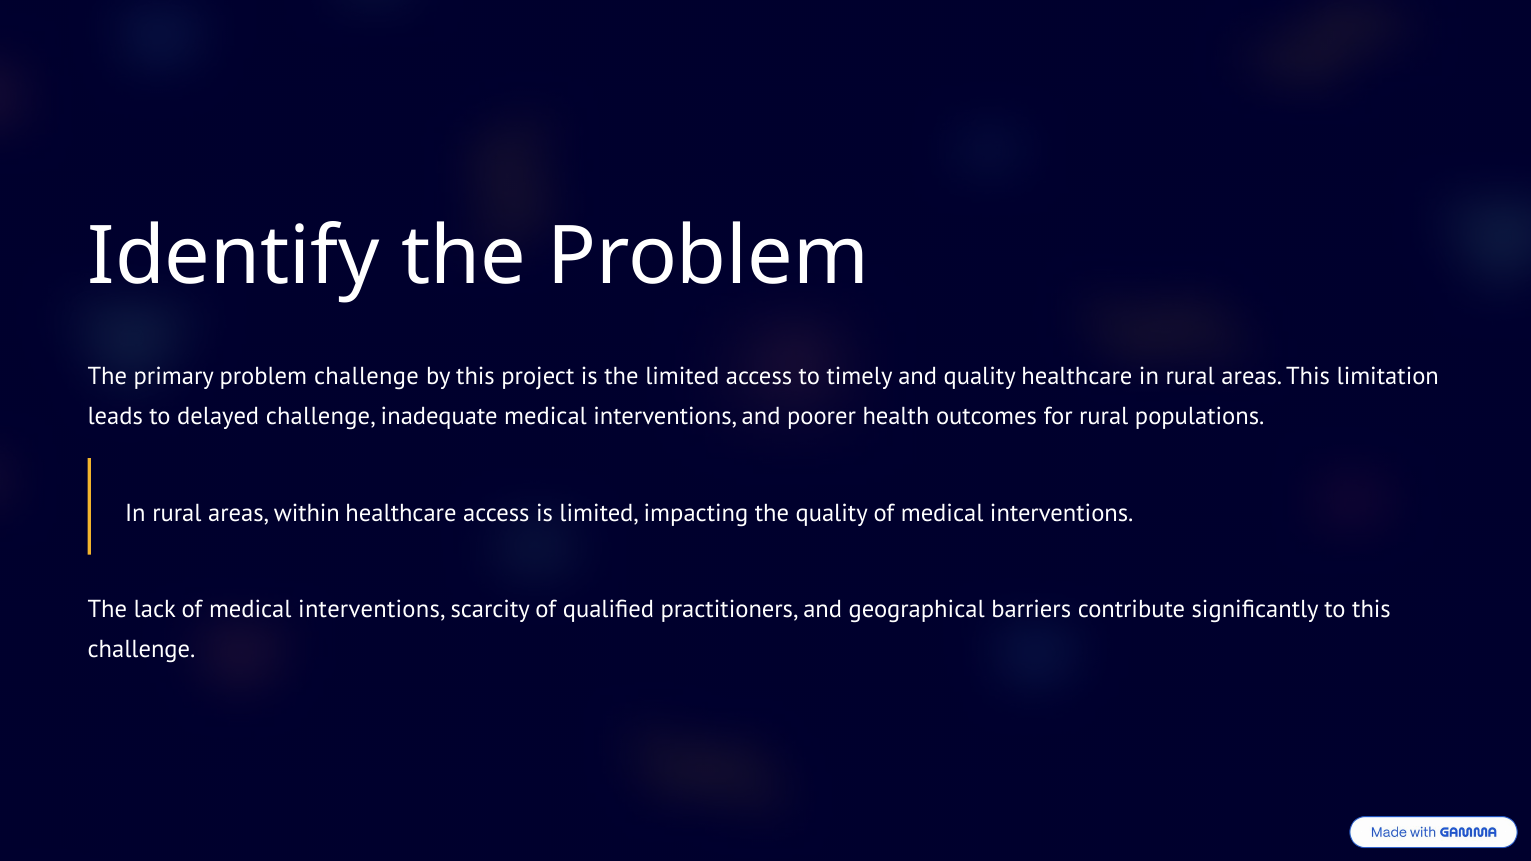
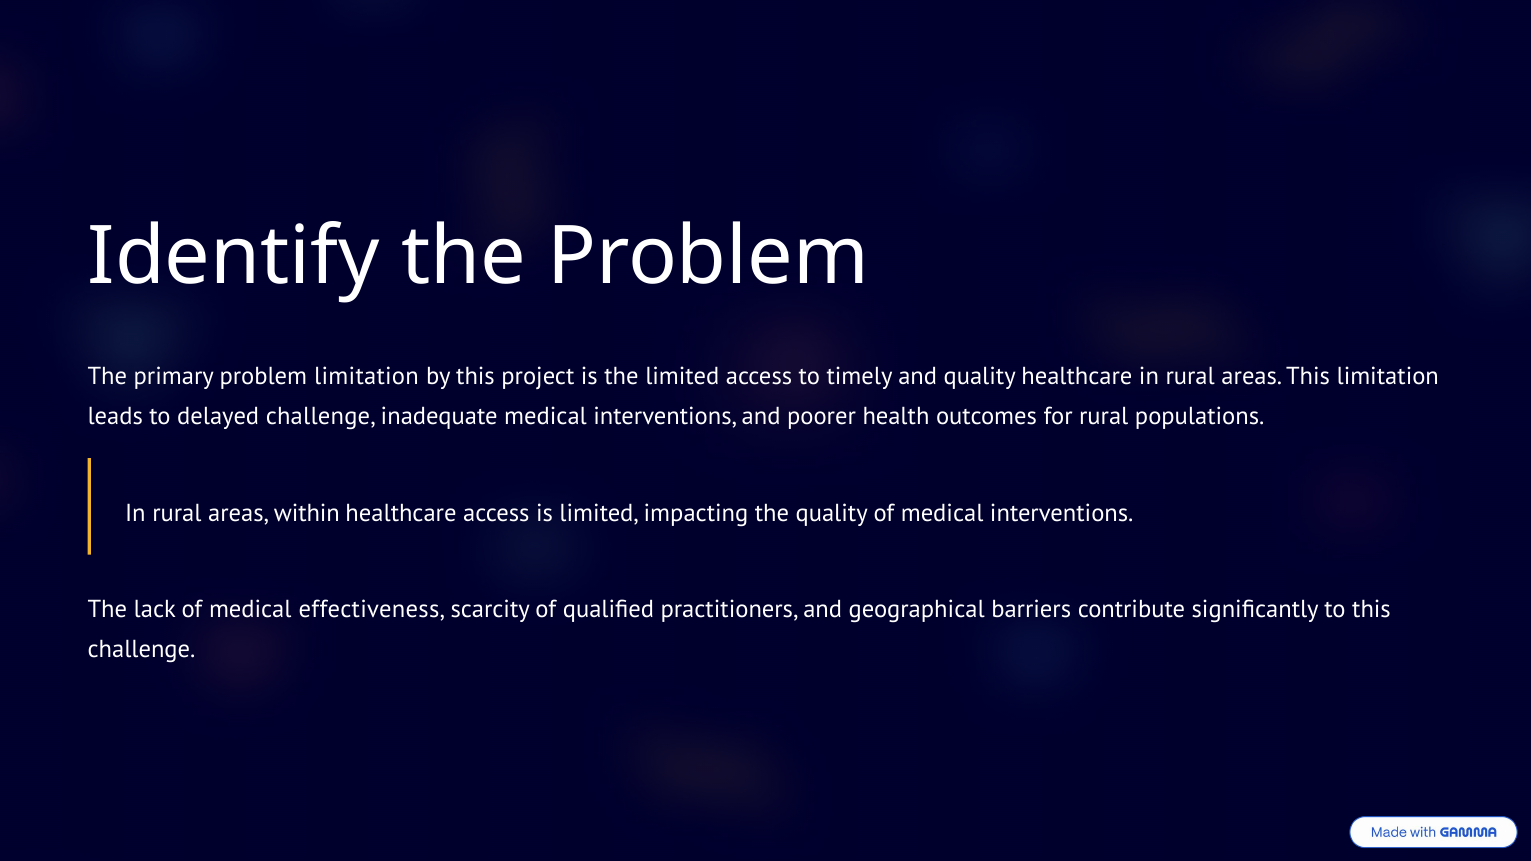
problem challenge: challenge -> limitation
lack of medical interventions: interventions -> effectiveness
